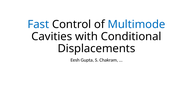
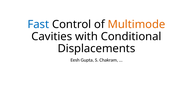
Multimode colour: blue -> orange
